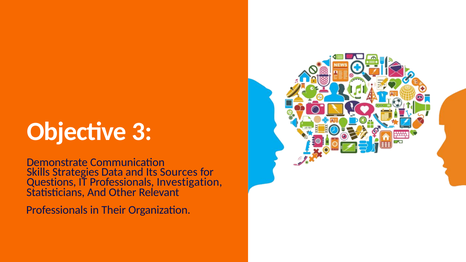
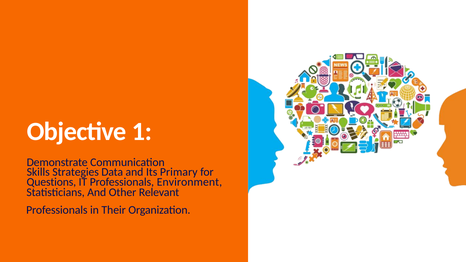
3: 3 -> 1
Sources: Sources -> Primary
Investigation: Investigation -> Environment
